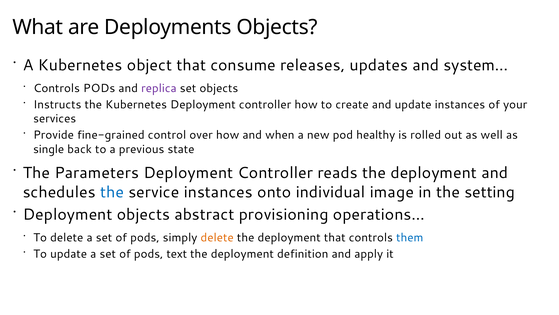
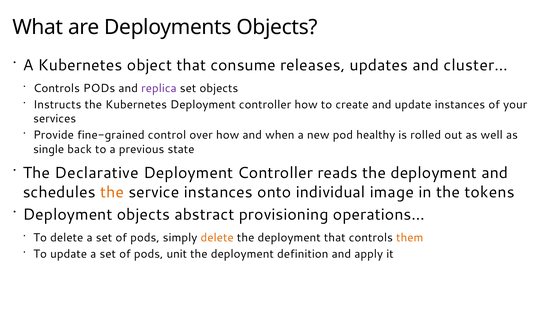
system…: system… -> cluster…
Parameters: Parameters -> Declarative
the at (112, 192) colour: blue -> orange
setting: setting -> tokens
them colour: blue -> orange
text: text -> unit
